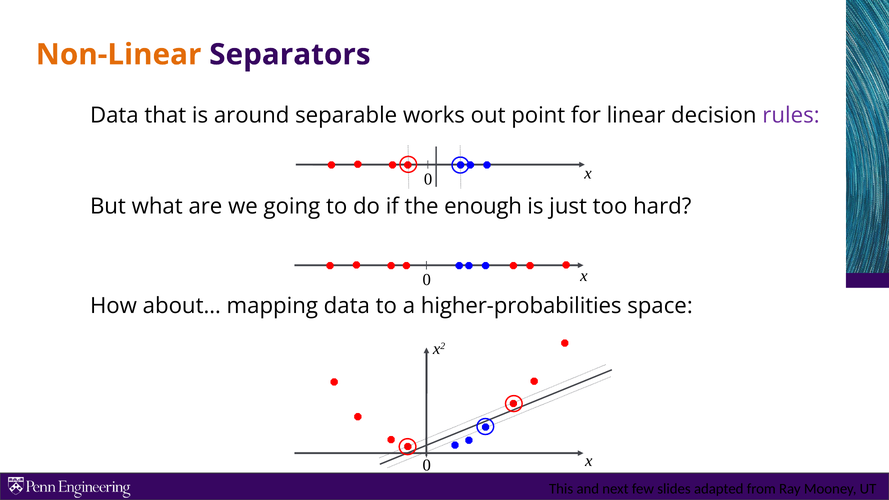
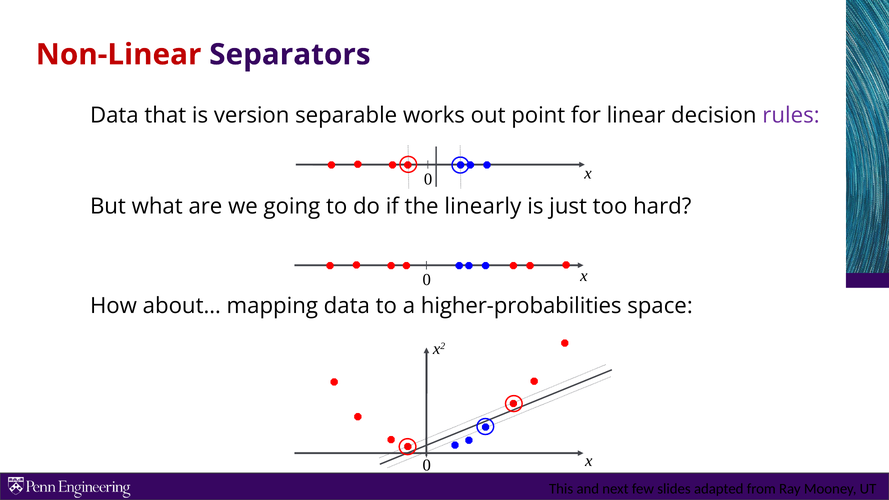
Non-Linear colour: orange -> red
around: around -> version
enough: enough -> linearly
